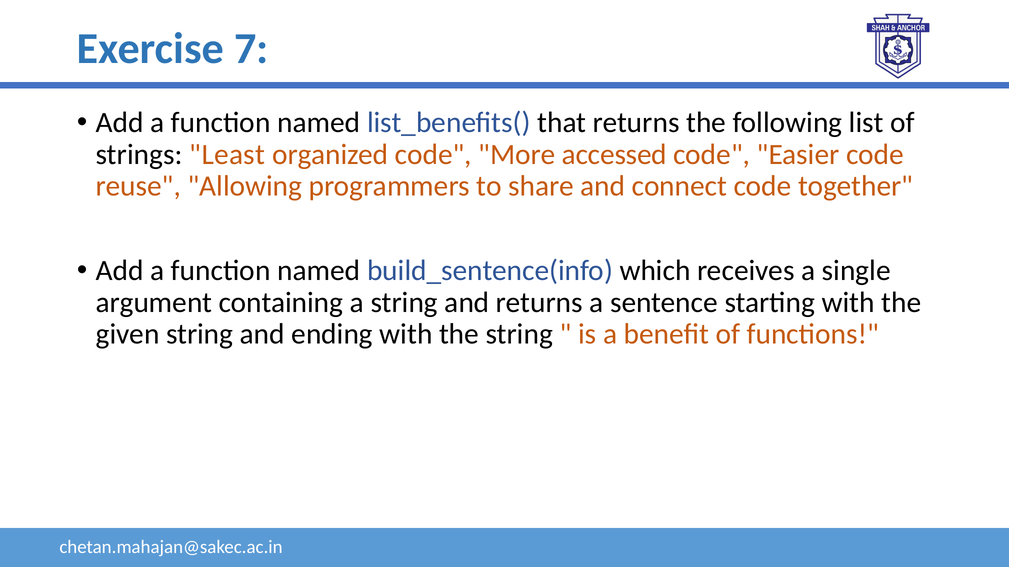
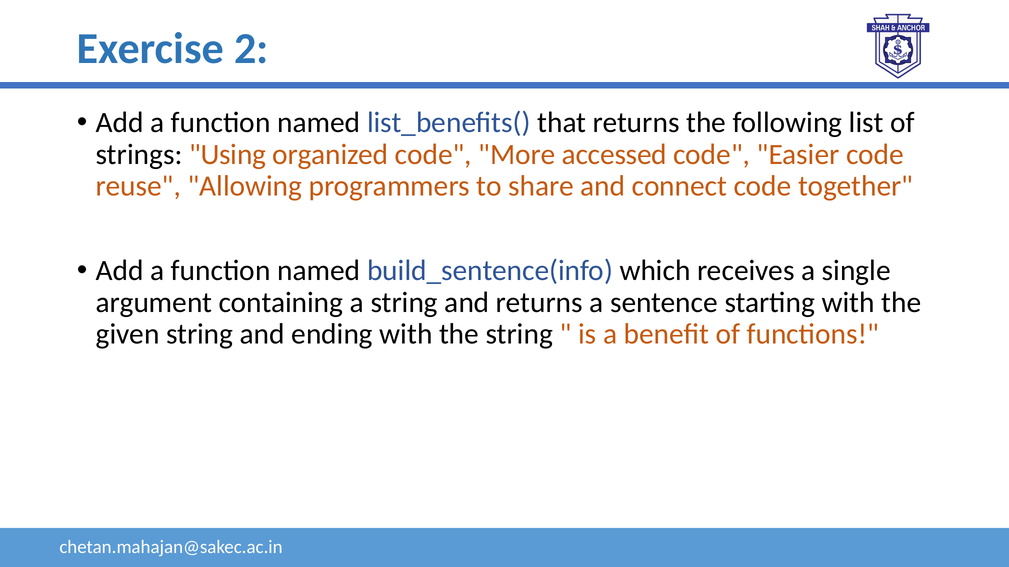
7: 7 -> 2
Least: Least -> Using
